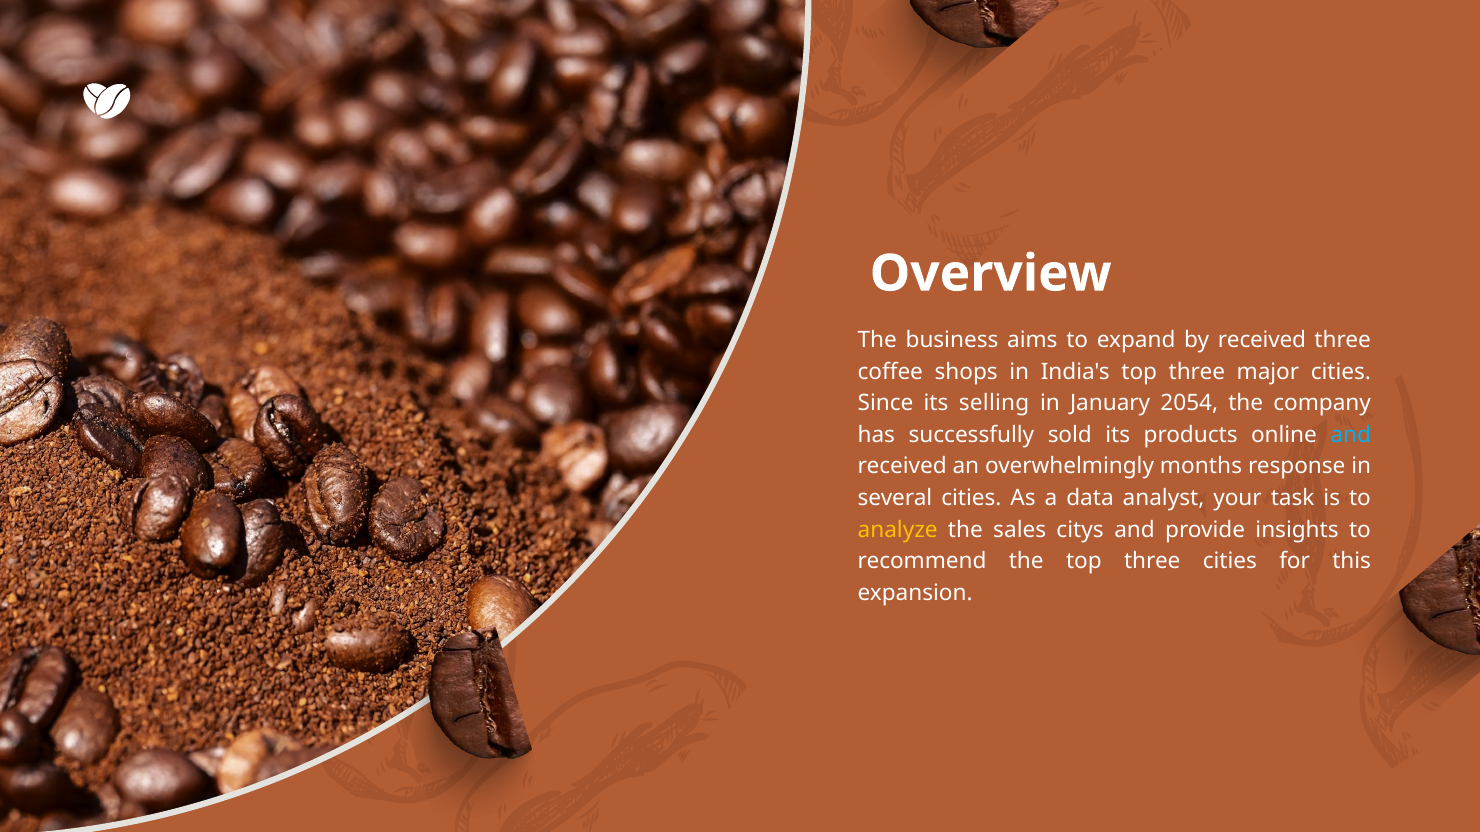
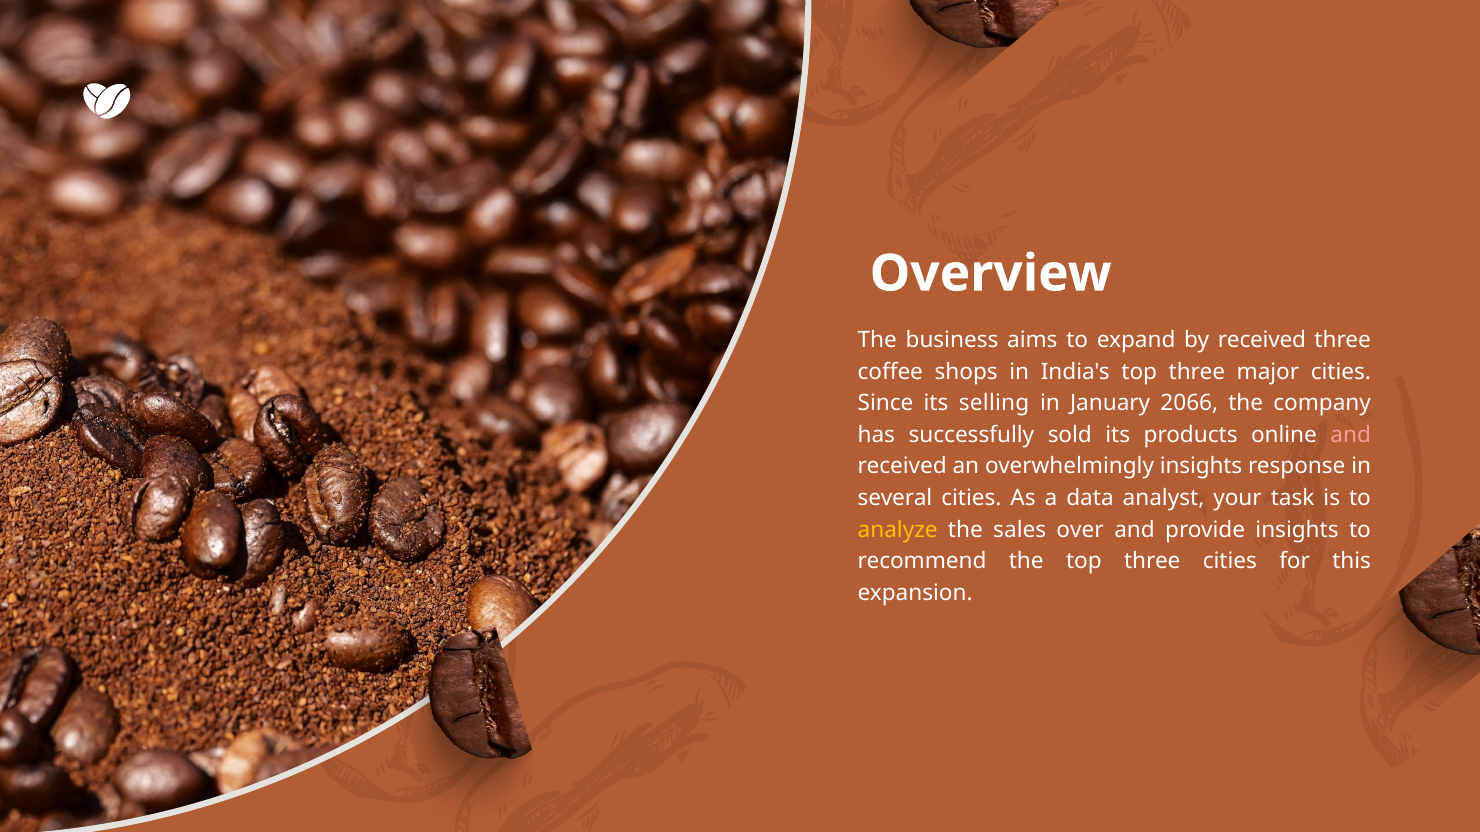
2054: 2054 -> 2066
and at (1351, 435) colour: light blue -> pink
overwhelmingly months: months -> insights
citys: citys -> over
